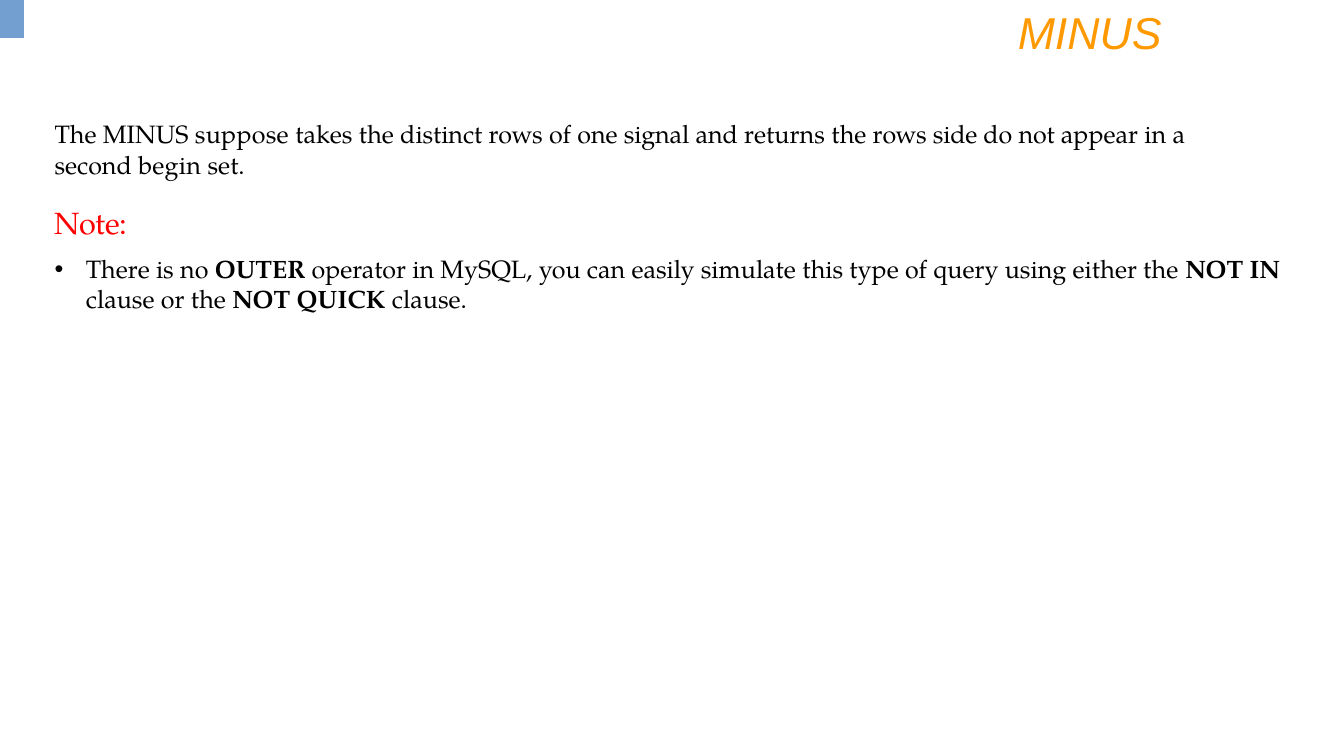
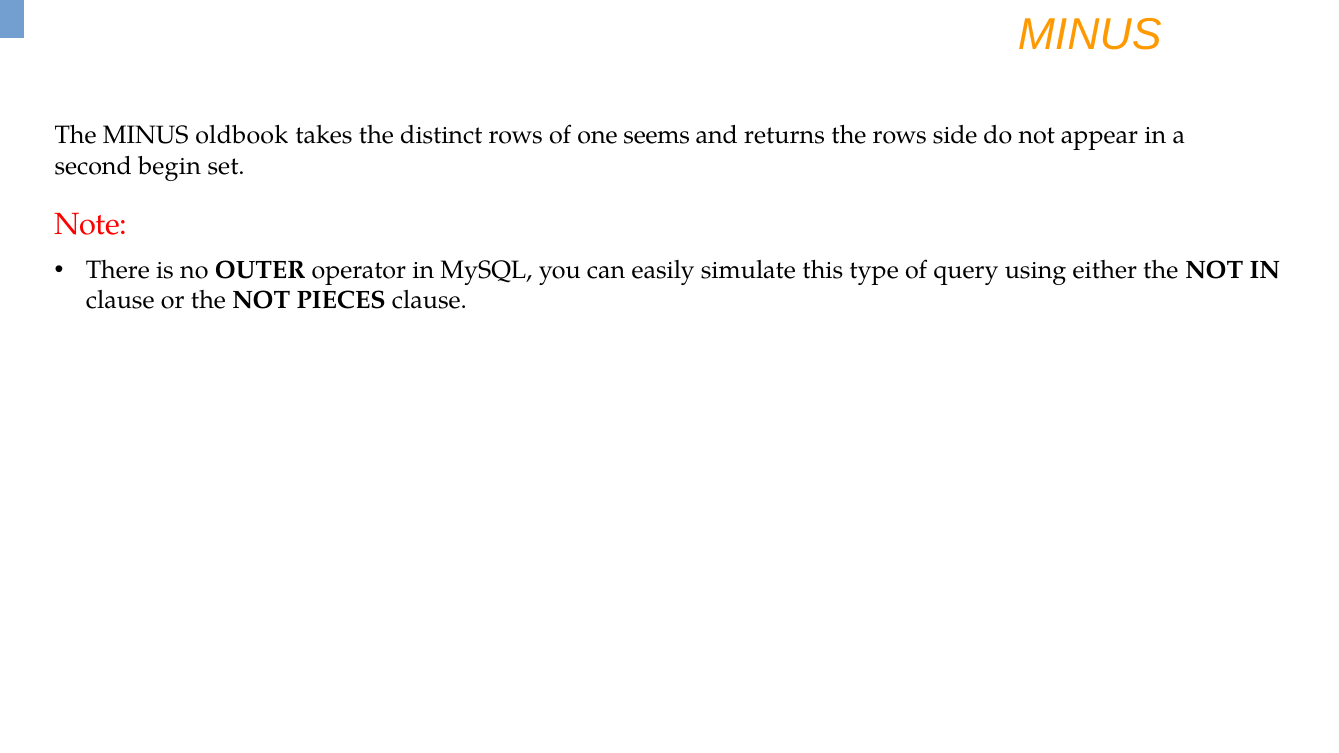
suppose: suppose -> oldbook
signal: signal -> seems
QUICK: QUICK -> PIECES
